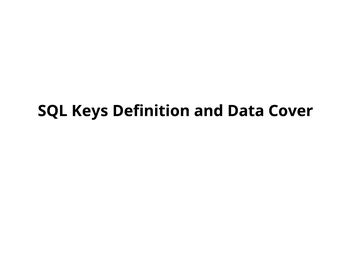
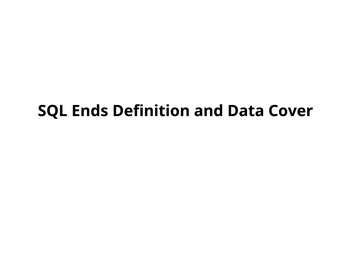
Keys: Keys -> Ends
